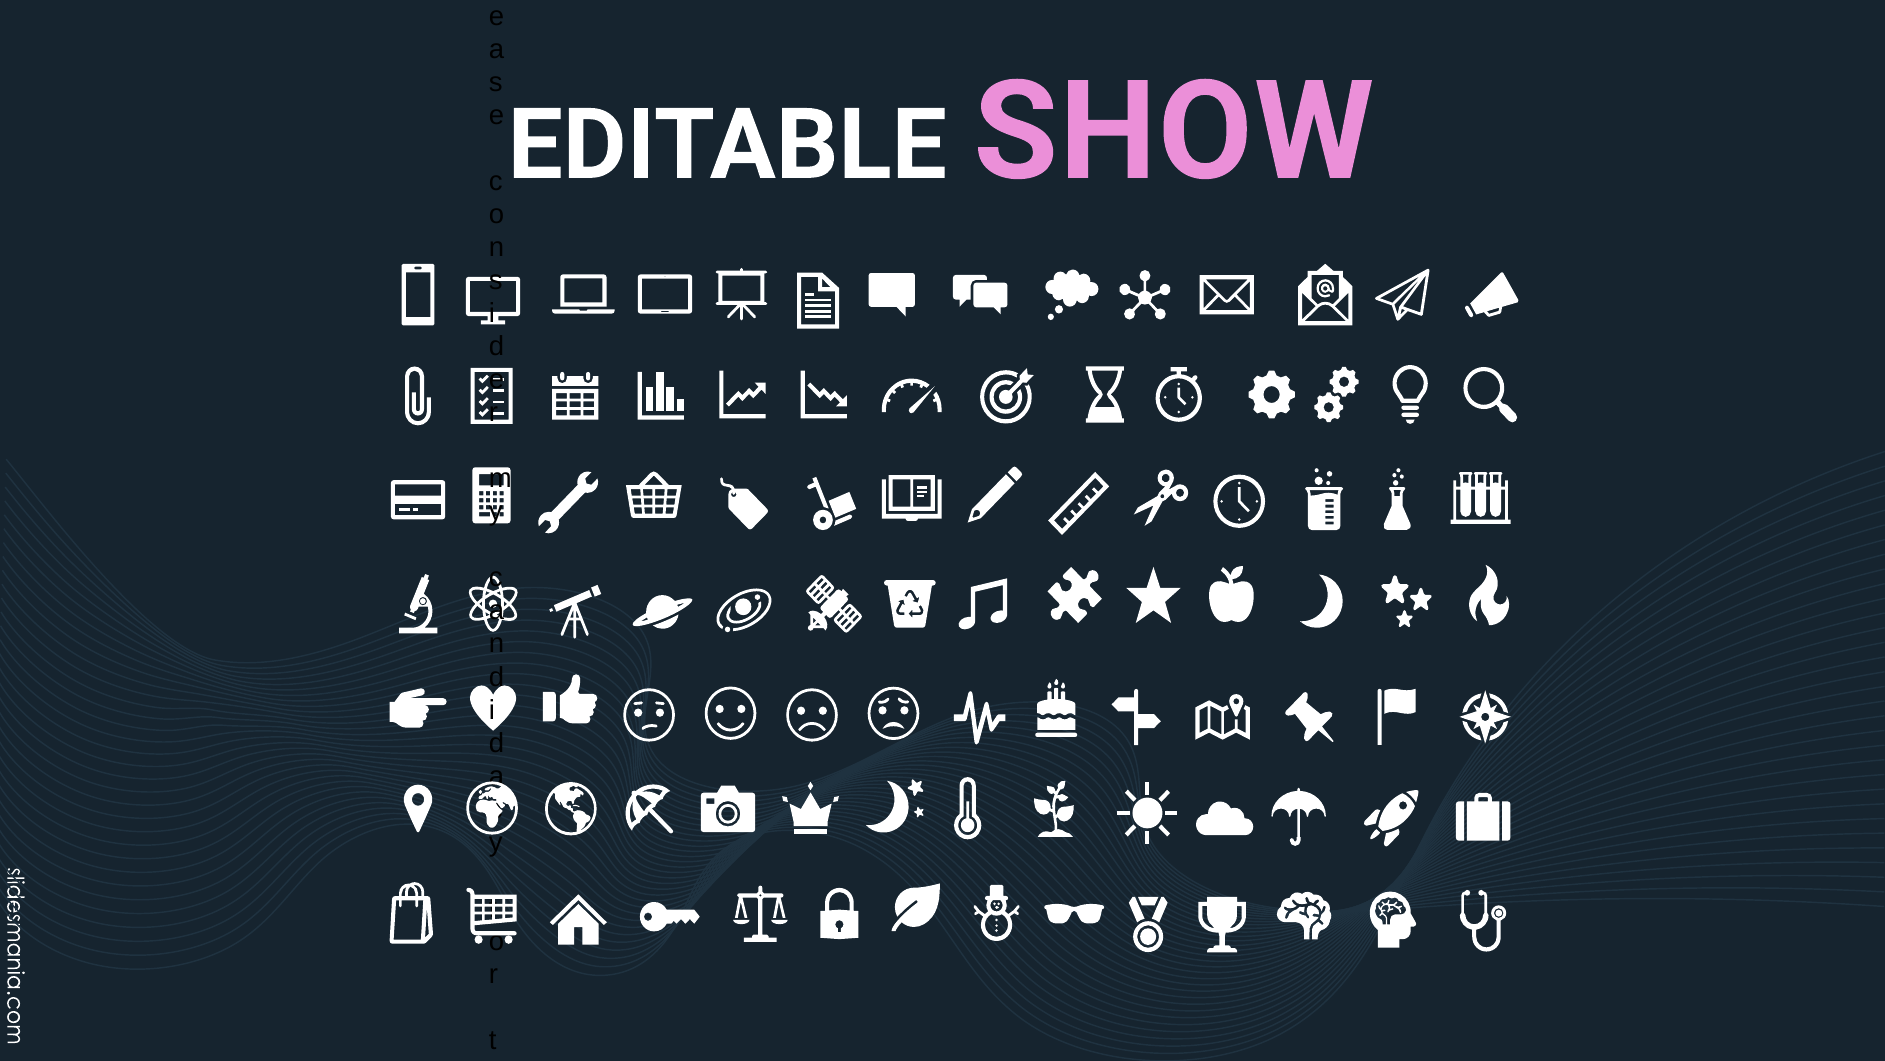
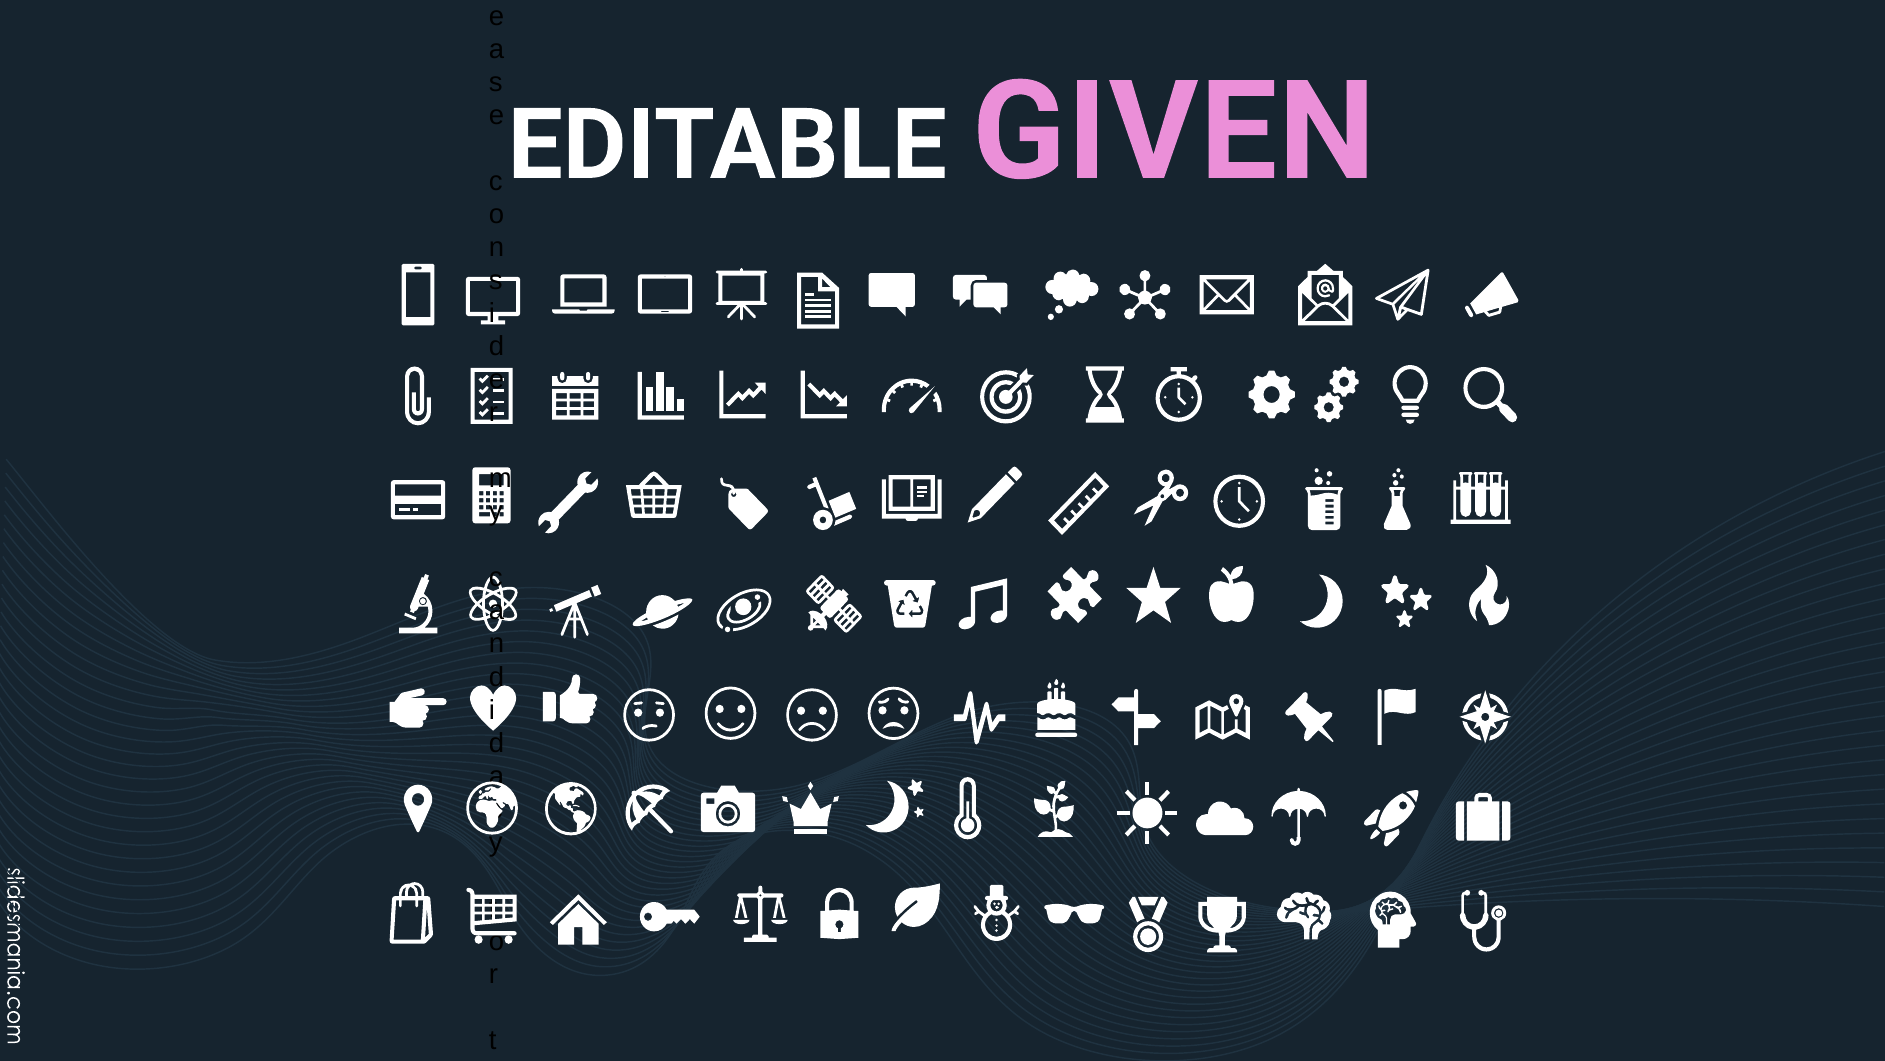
SHOW: SHOW -> GIVEN
